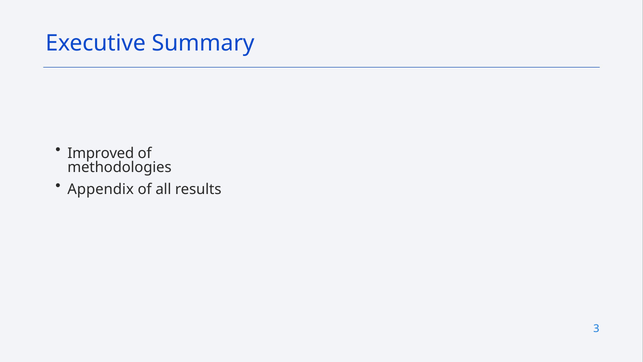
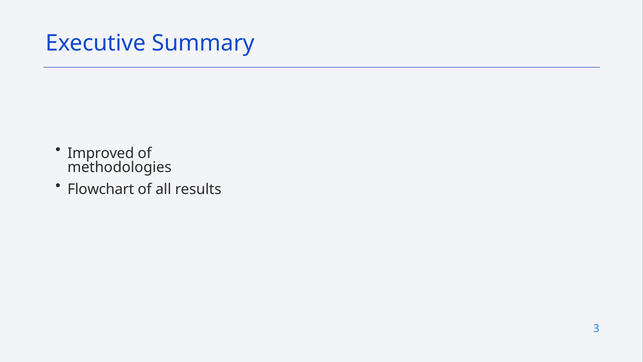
Appendix: Appendix -> Flowchart
